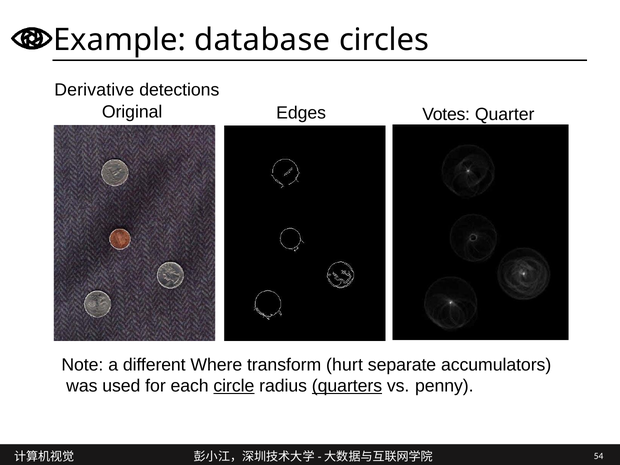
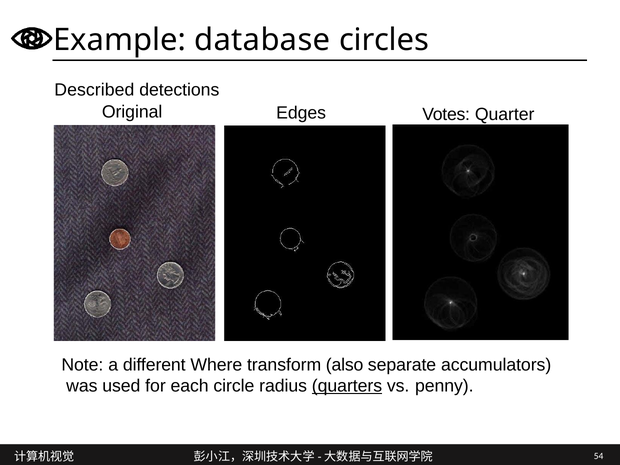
Derivative: Derivative -> Described
hurt: hurt -> also
circle underline: present -> none
